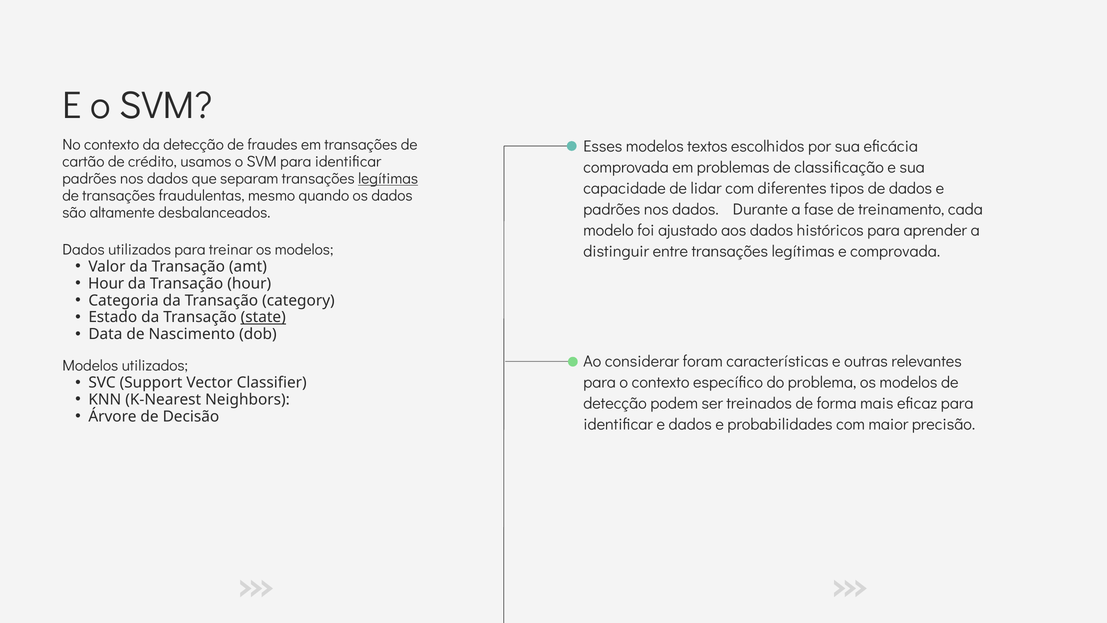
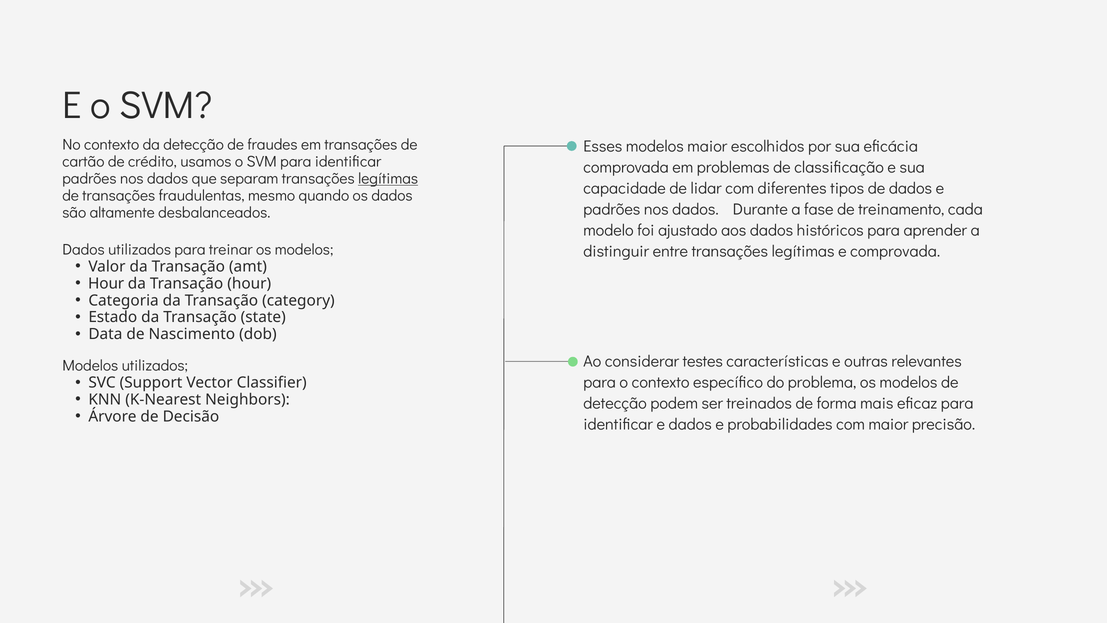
modelos textos: textos -> maior
state underline: present -> none
foram: foram -> testes
